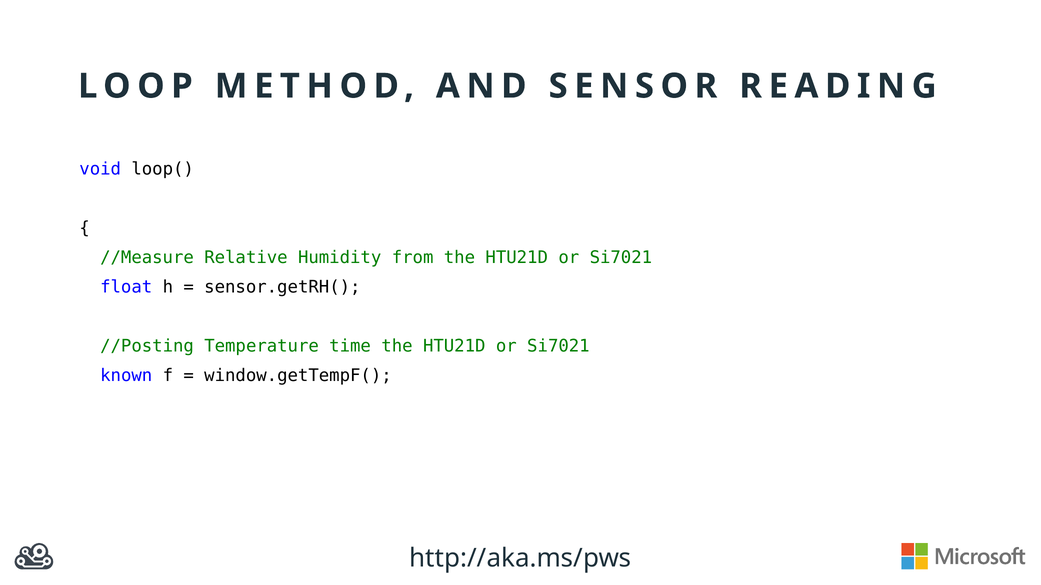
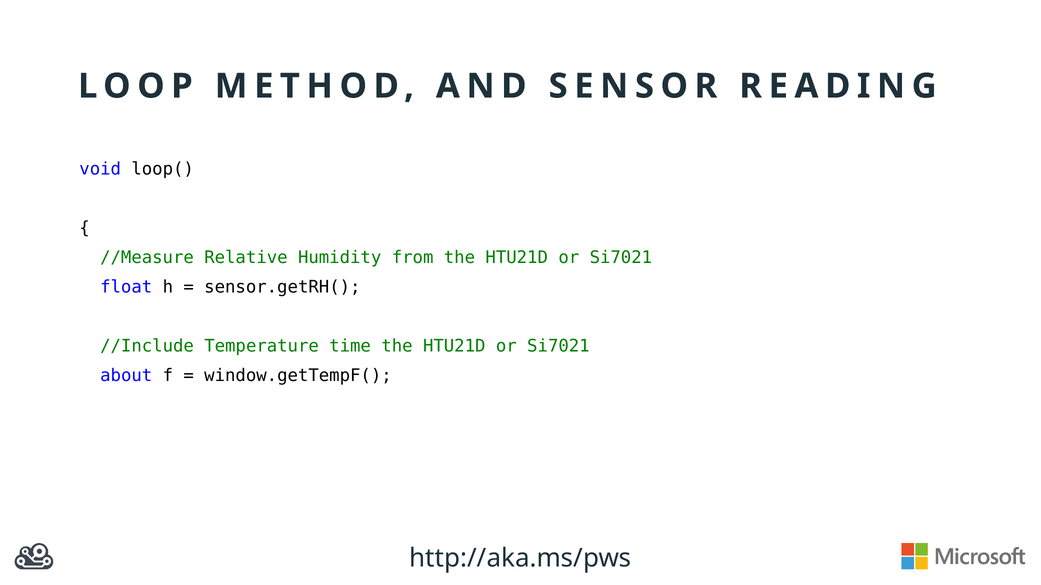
//Posting: //Posting -> //Include
known: known -> about
